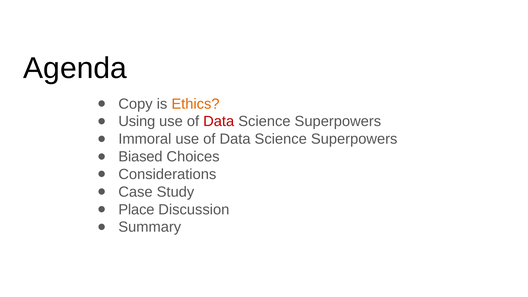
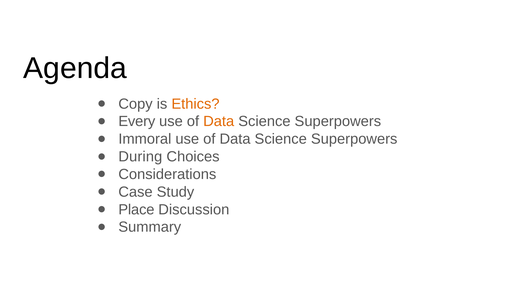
Using: Using -> Every
Data at (219, 121) colour: red -> orange
Biased: Biased -> During
